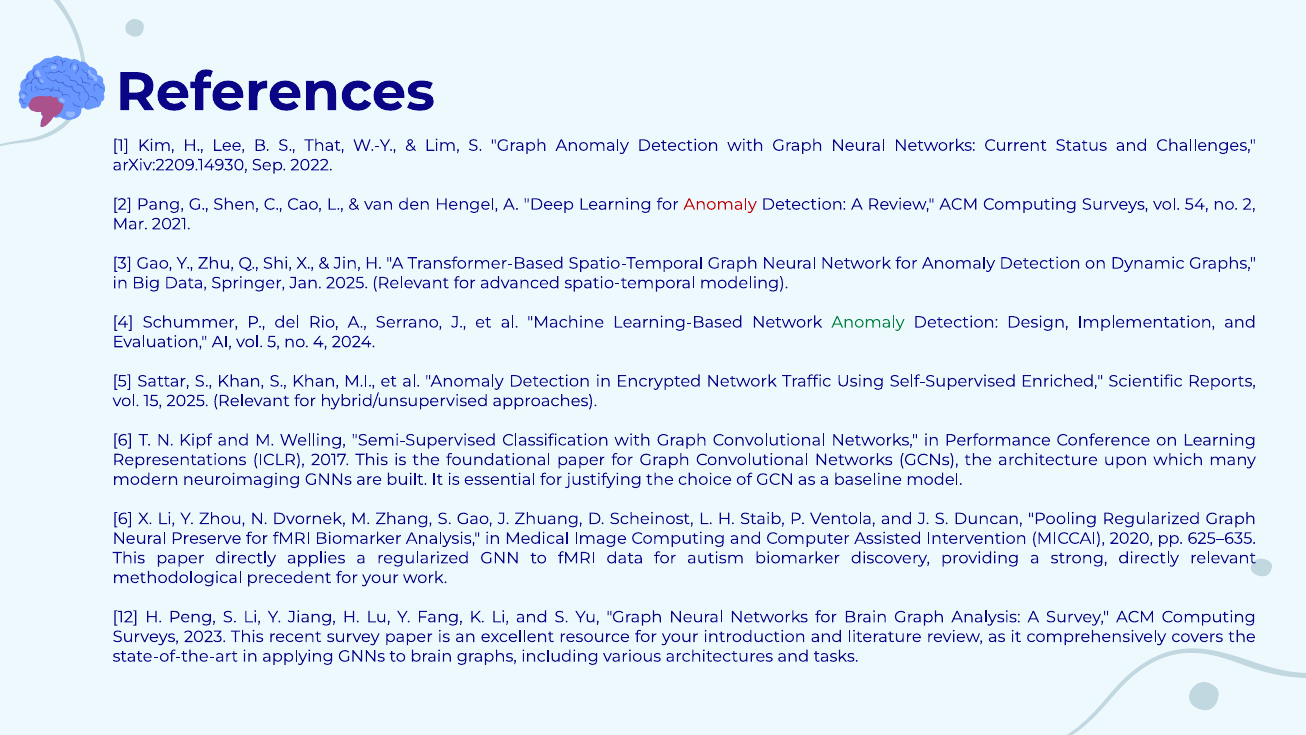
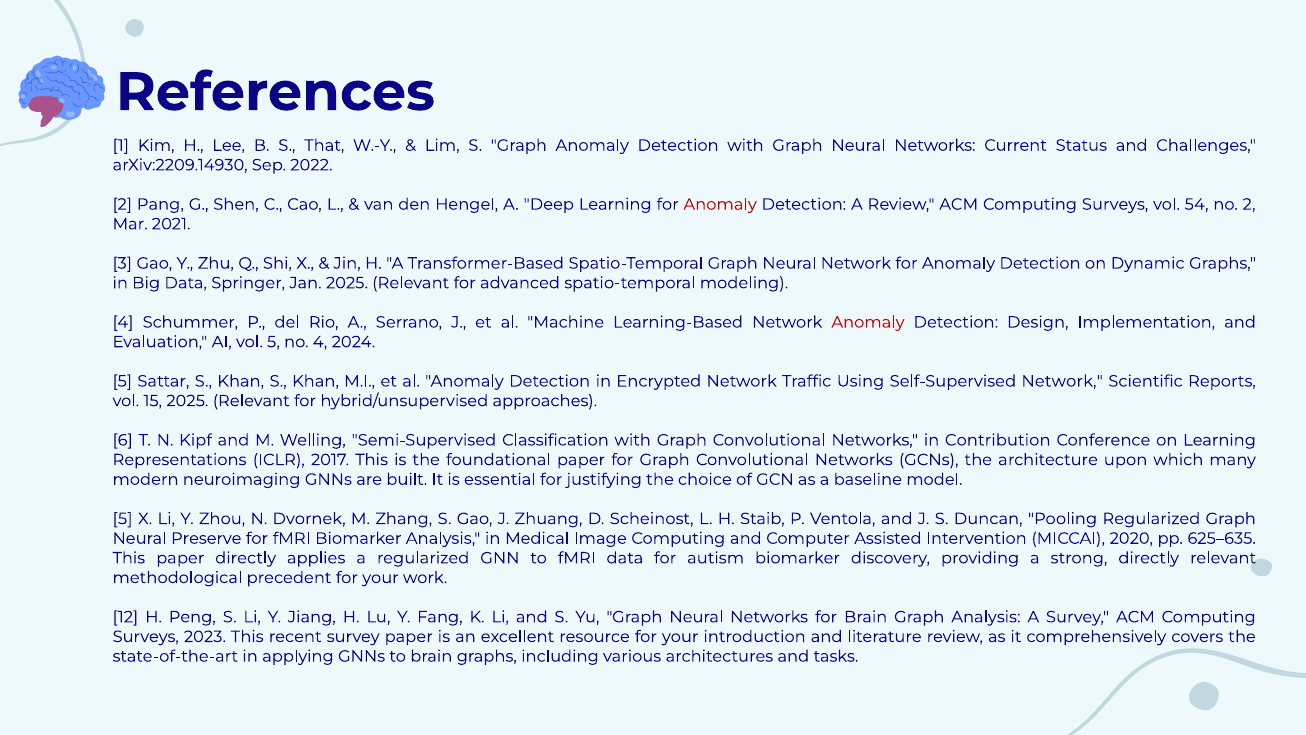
Anomaly at (868, 322) colour: green -> red
Self-Supervised Enriched: Enriched -> Network
Performance: Performance -> Contribution
6 at (123, 518): 6 -> 5
